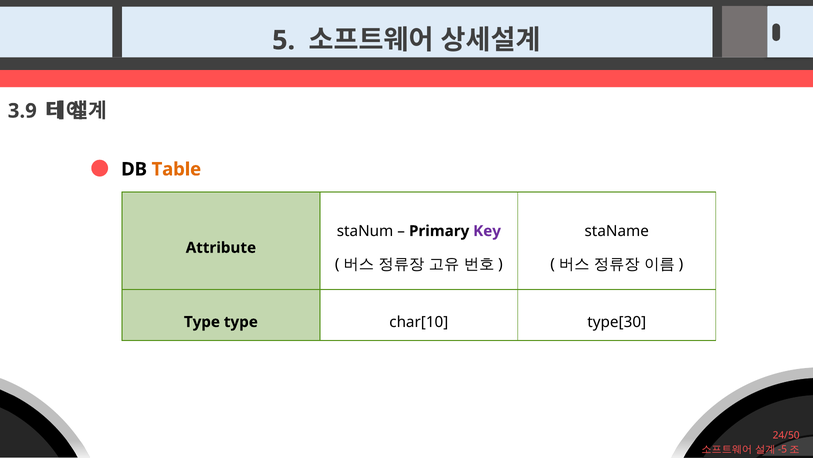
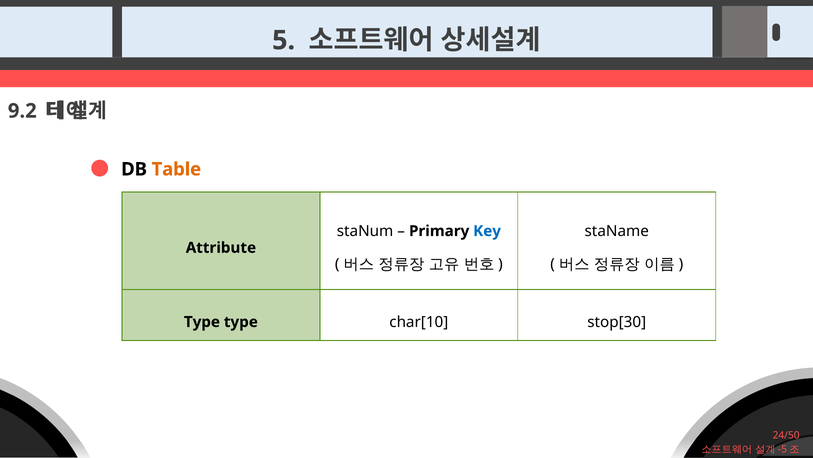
3.9: 3.9 -> 9.2
Key colour: purple -> blue
type[30: type[30 -> stop[30
